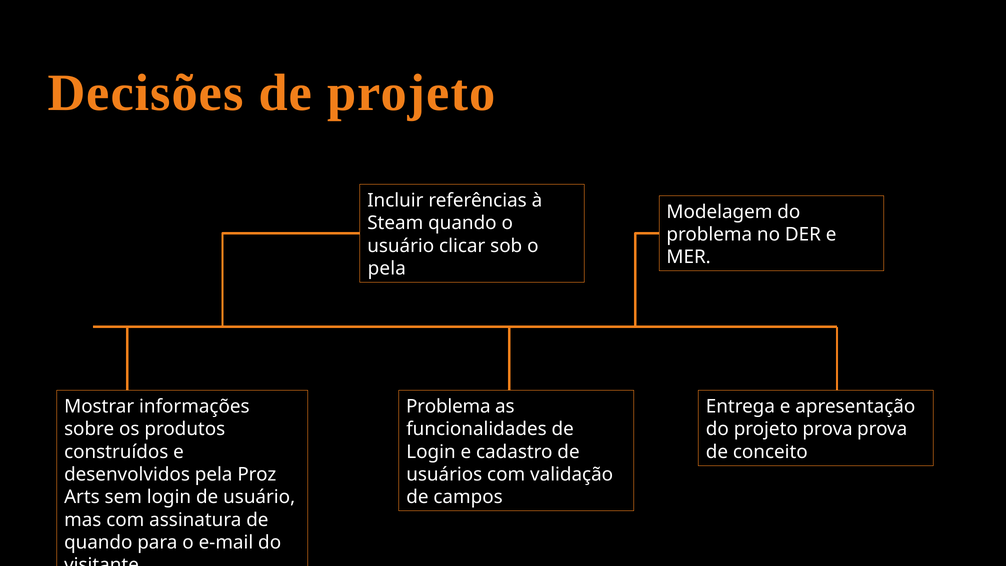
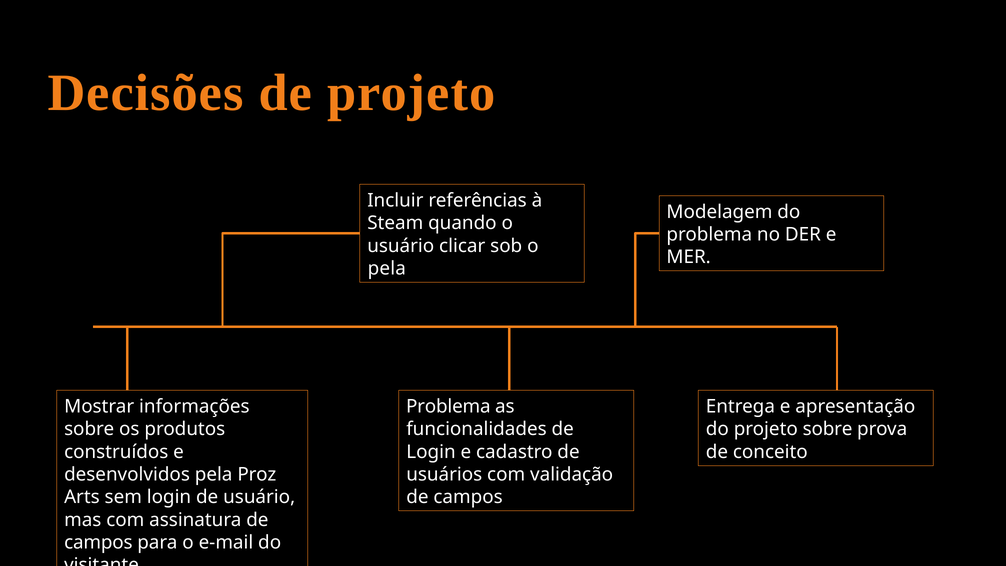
projeto prova: prova -> sobre
quando at (98, 542): quando -> campos
